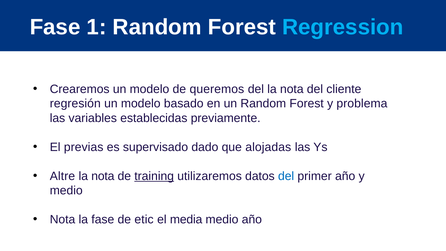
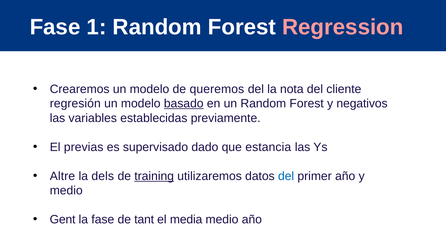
Regression colour: light blue -> pink
basado underline: none -> present
problema: problema -> negativos
alojadas: alojadas -> estancia
nota at (103, 176): nota -> dels
Nota at (63, 219): Nota -> Gent
etic: etic -> tant
